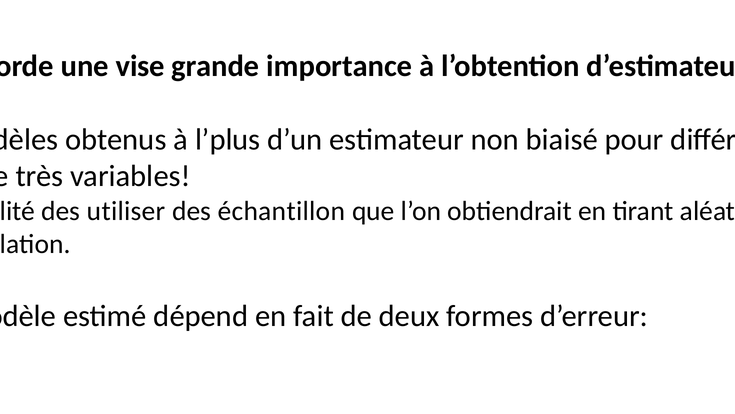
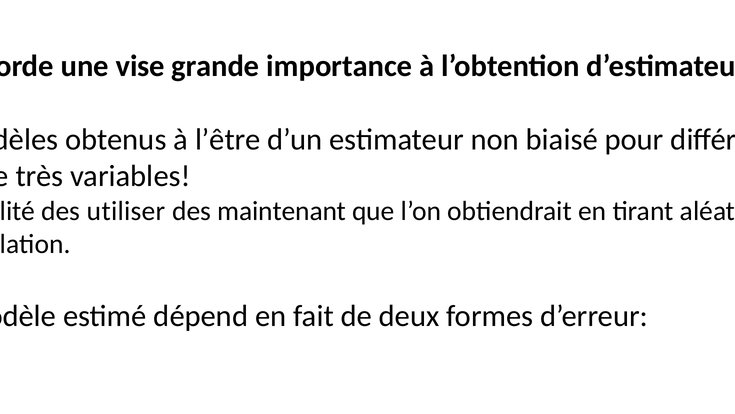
l’plus: l’plus -> l’être
échantillon: échantillon -> maintenant
